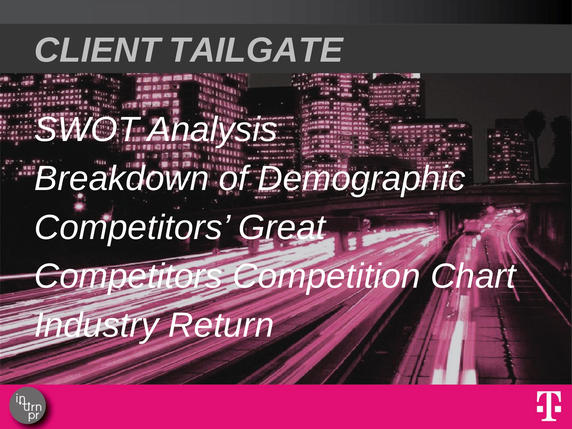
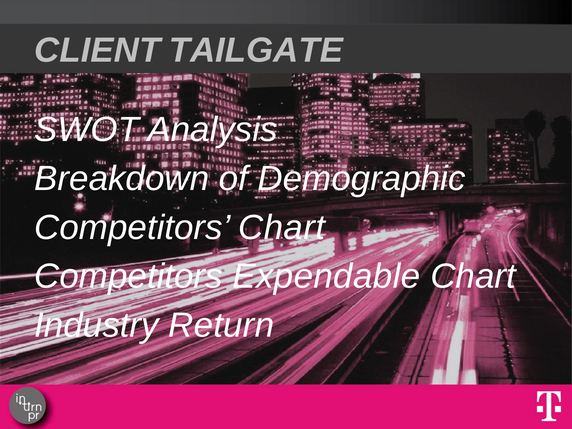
Competitors Great: Great -> Chart
Competition: Competition -> Expendable
